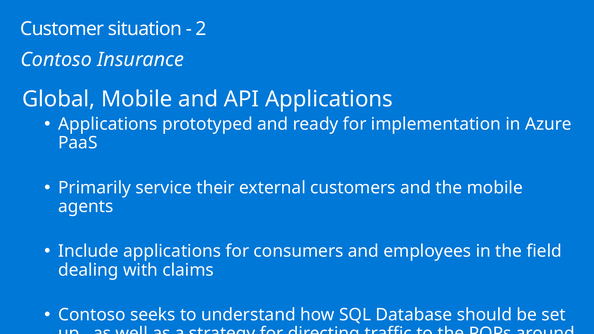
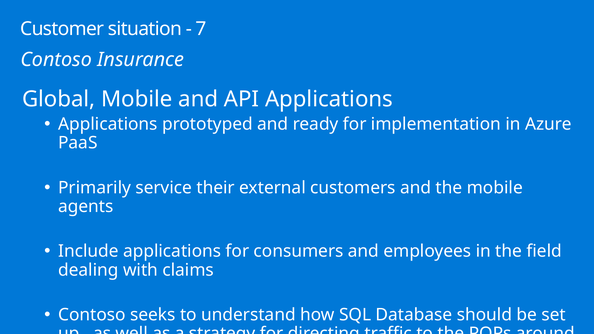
2: 2 -> 7
